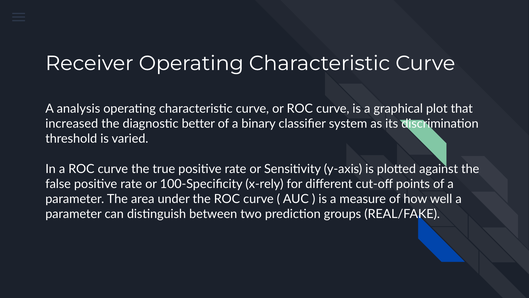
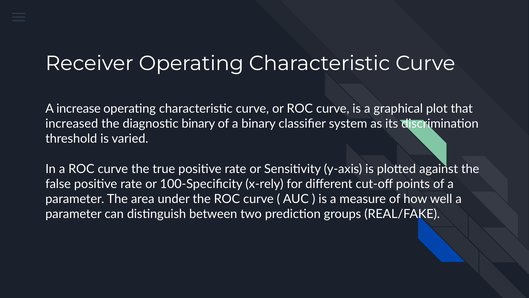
analysis: analysis -> increase
diagnostic better: better -> binary
